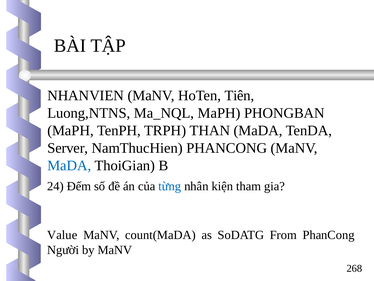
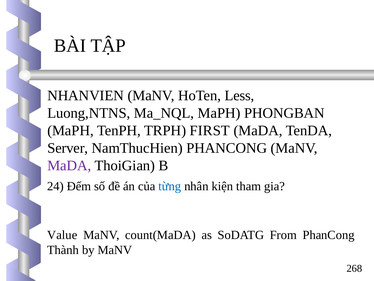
Tiên: Tiên -> Less
THAN: THAN -> FIRST
MaDA at (69, 165) colour: blue -> purple
Người: Người -> Thành
